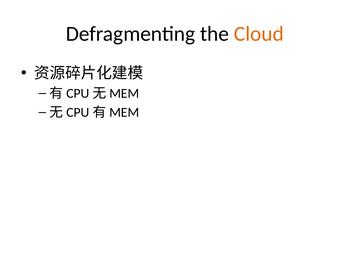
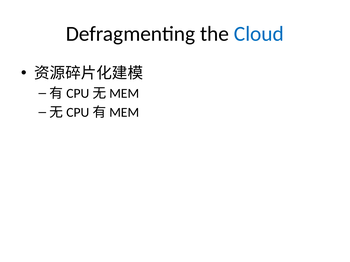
Cloud colour: orange -> blue
